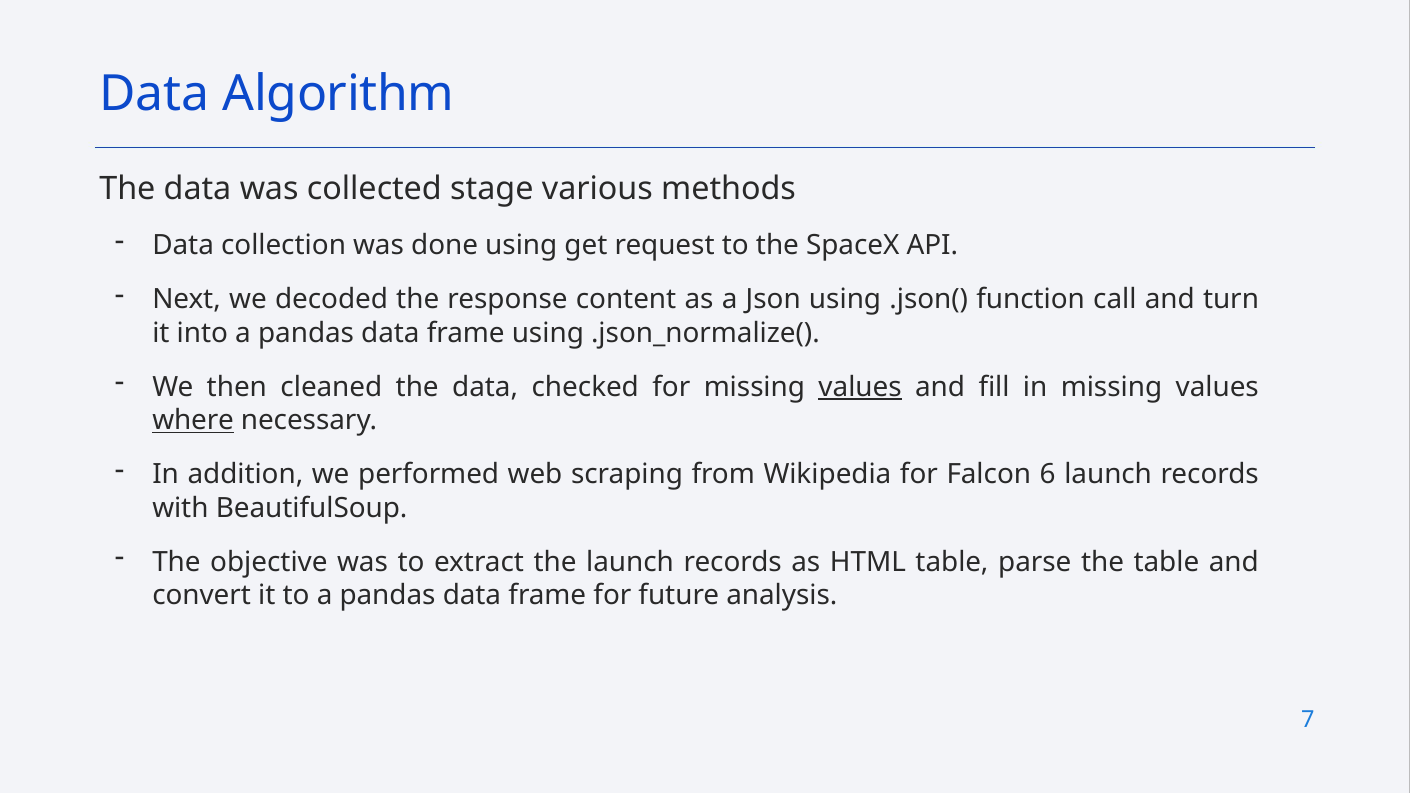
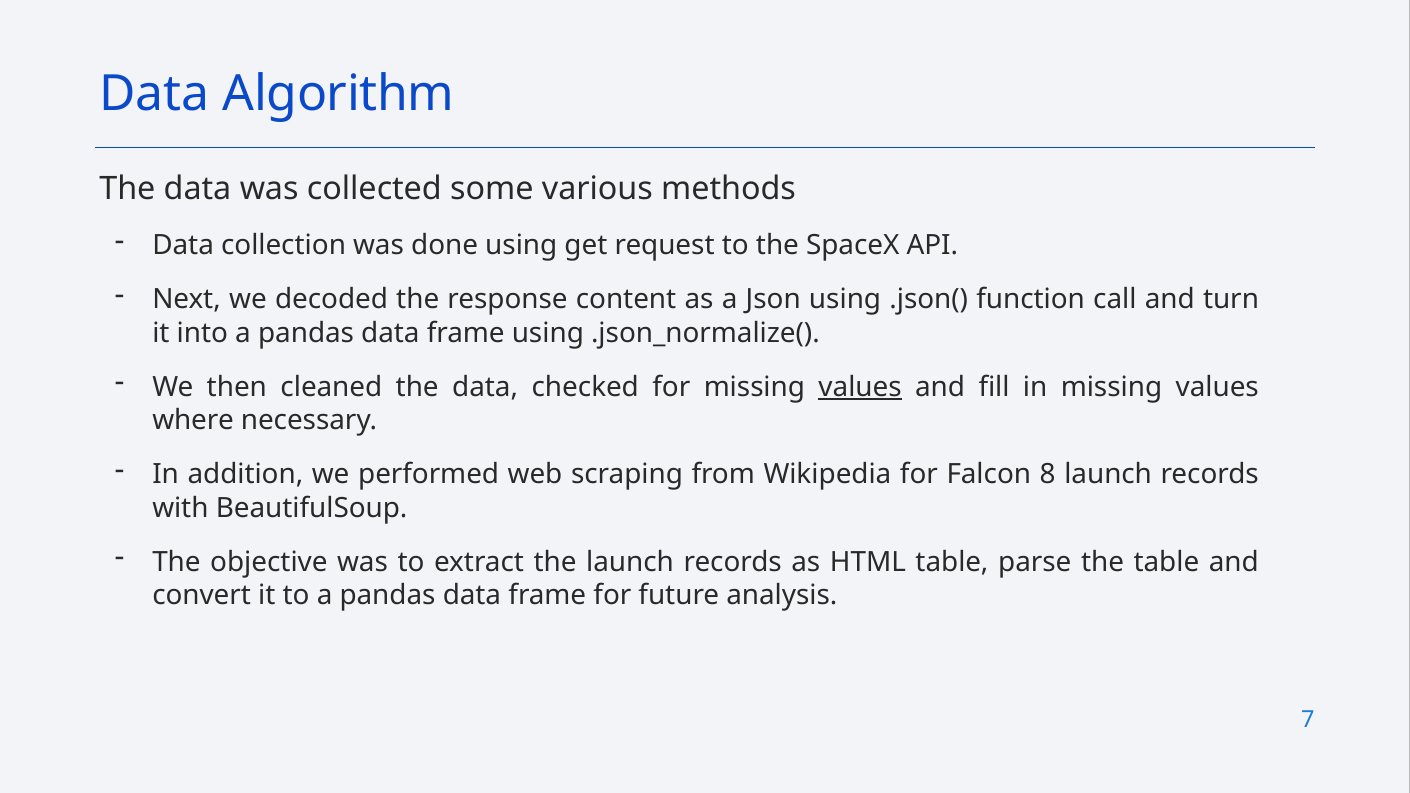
stage: stage -> some
where underline: present -> none
6: 6 -> 8
